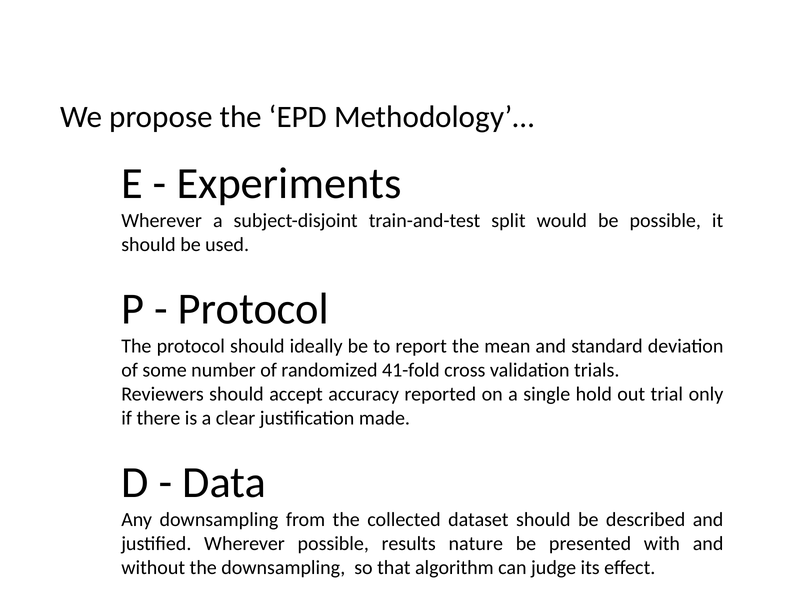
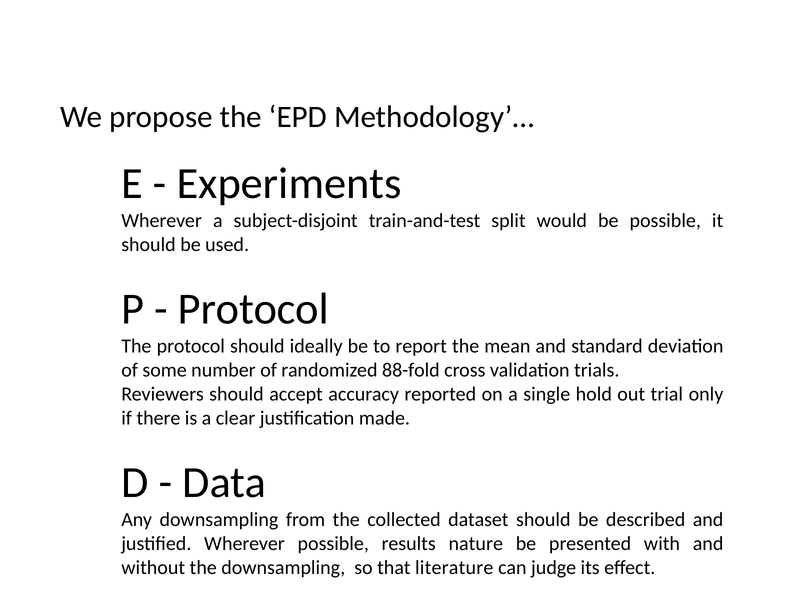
41-fold: 41-fold -> 88-fold
algorithm: algorithm -> literature
